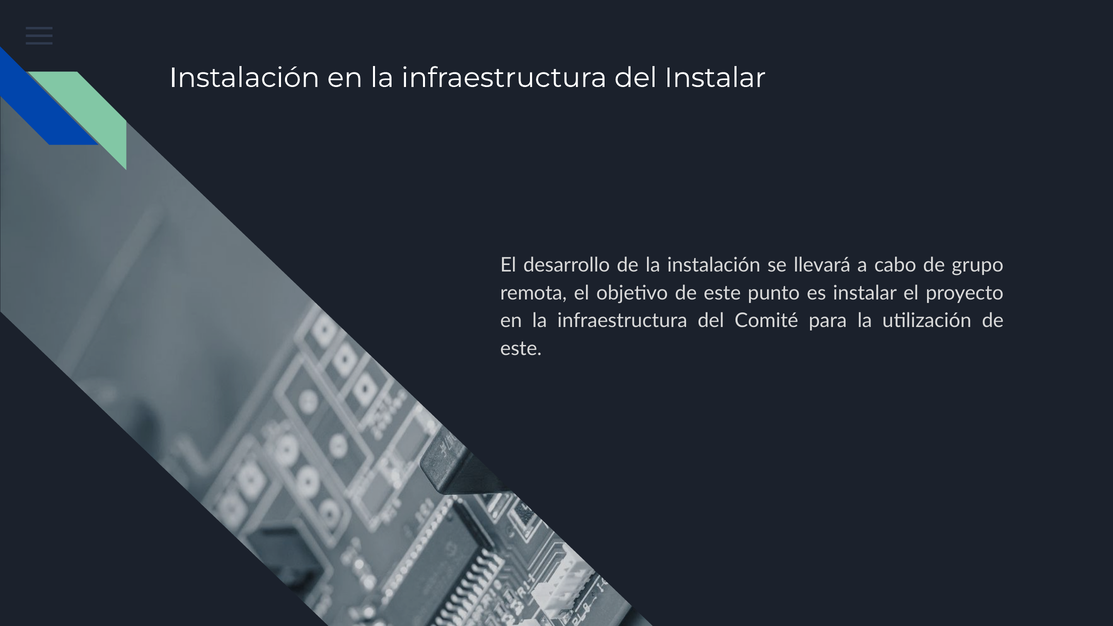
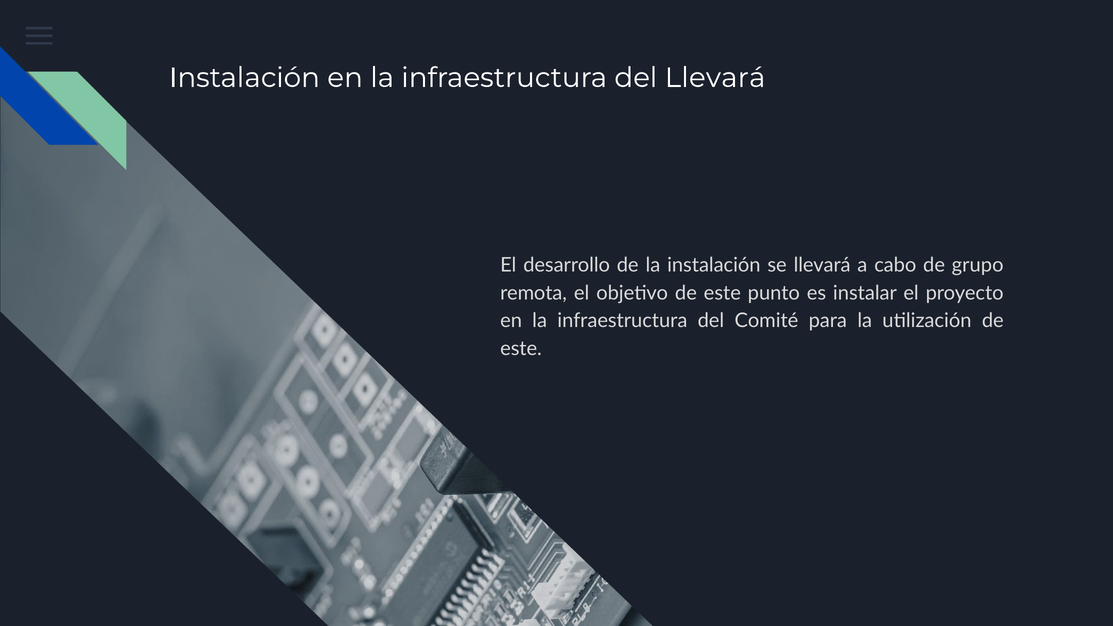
del Instalar: Instalar -> Llevará
